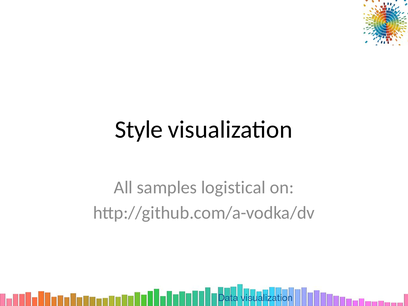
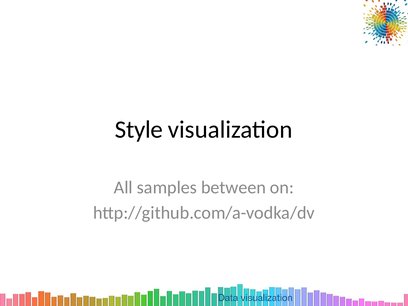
logistical: logistical -> between
